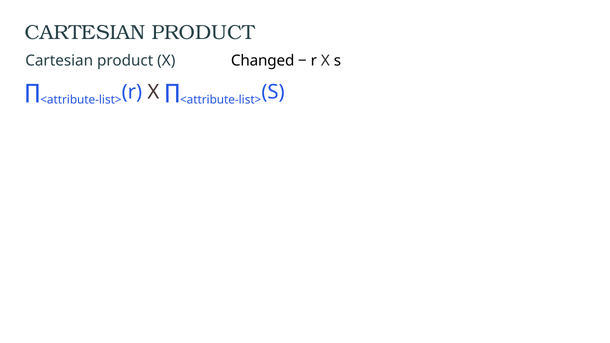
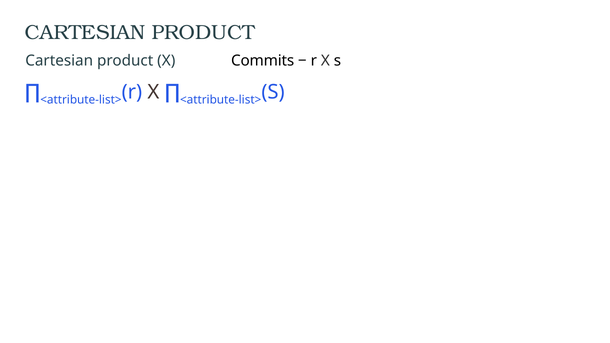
Changed: Changed -> Commits
